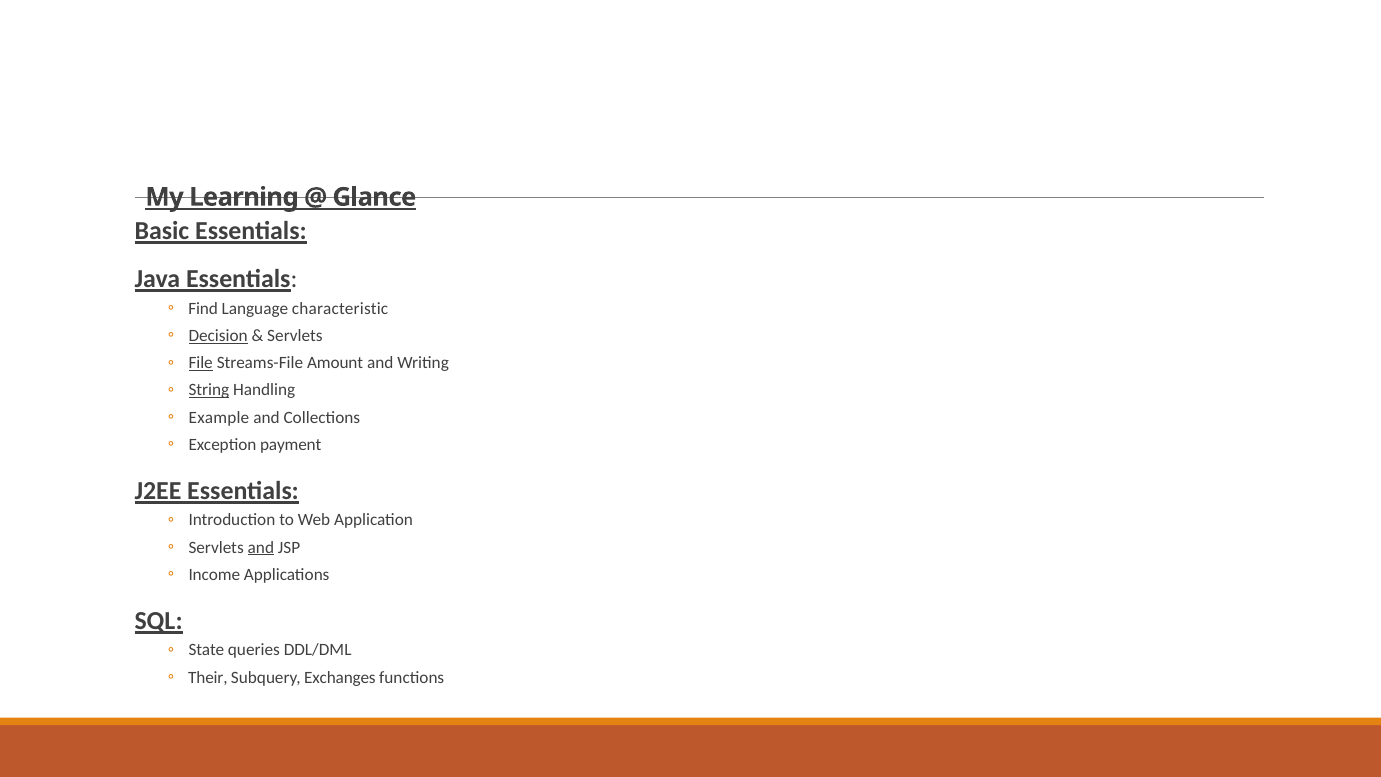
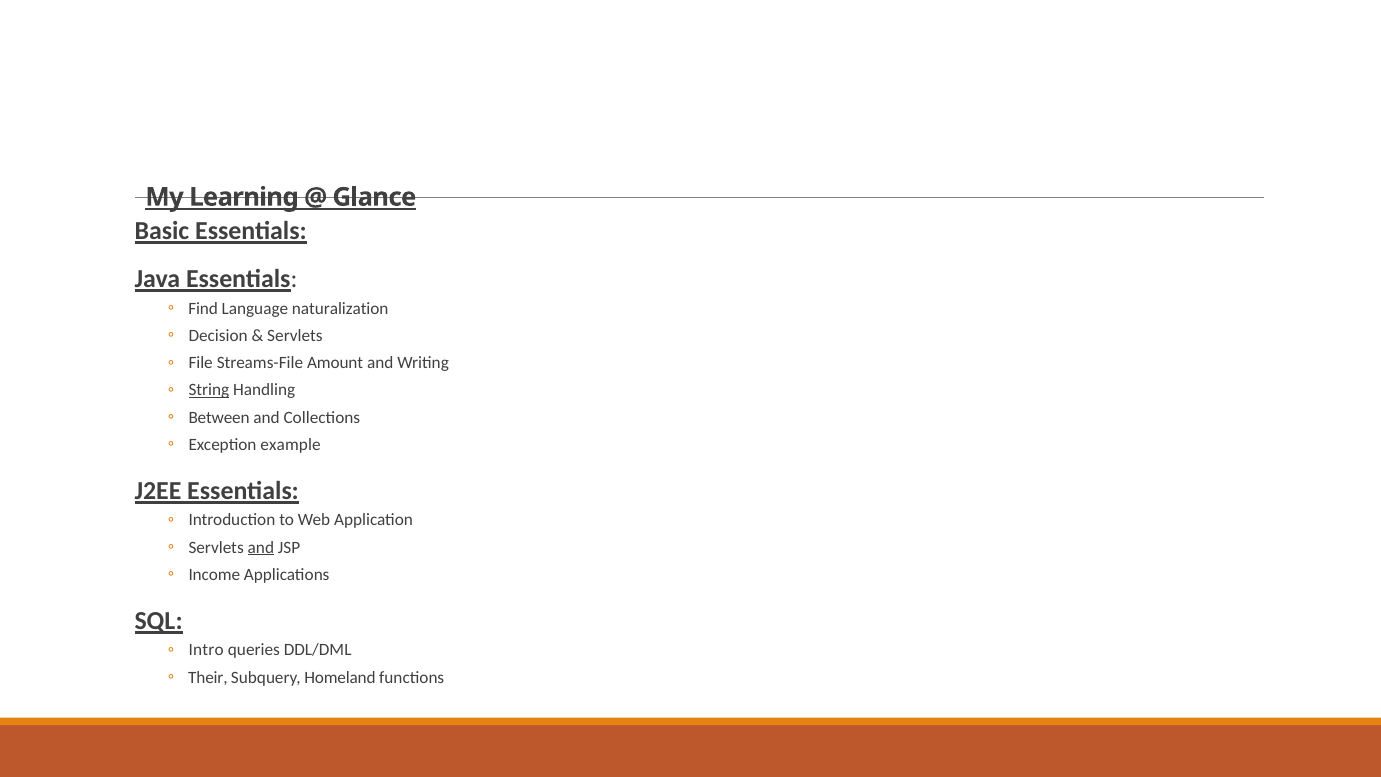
characteristic: characteristic -> naturalization
Decision underline: present -> none
File underline: present -> none
Example: Example -> Between
payment: payment -> example
State: State -> Intro
Exchanges: Exchanges -> Homeland
